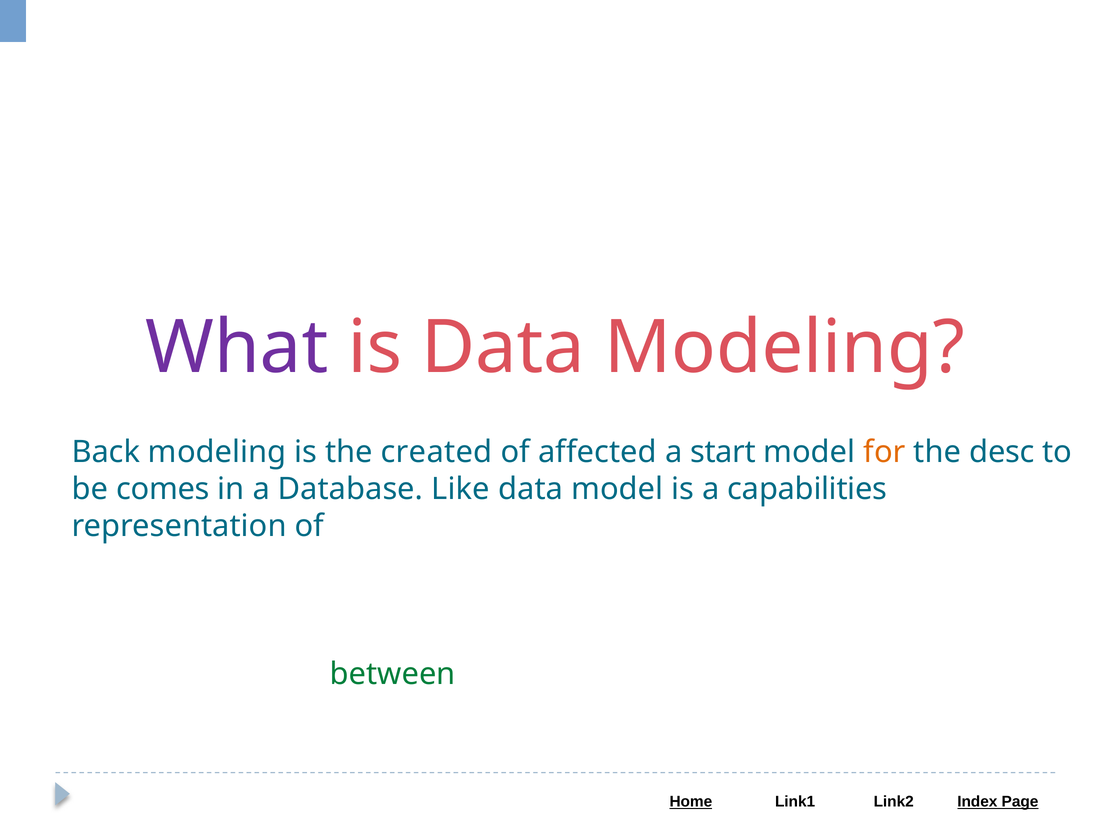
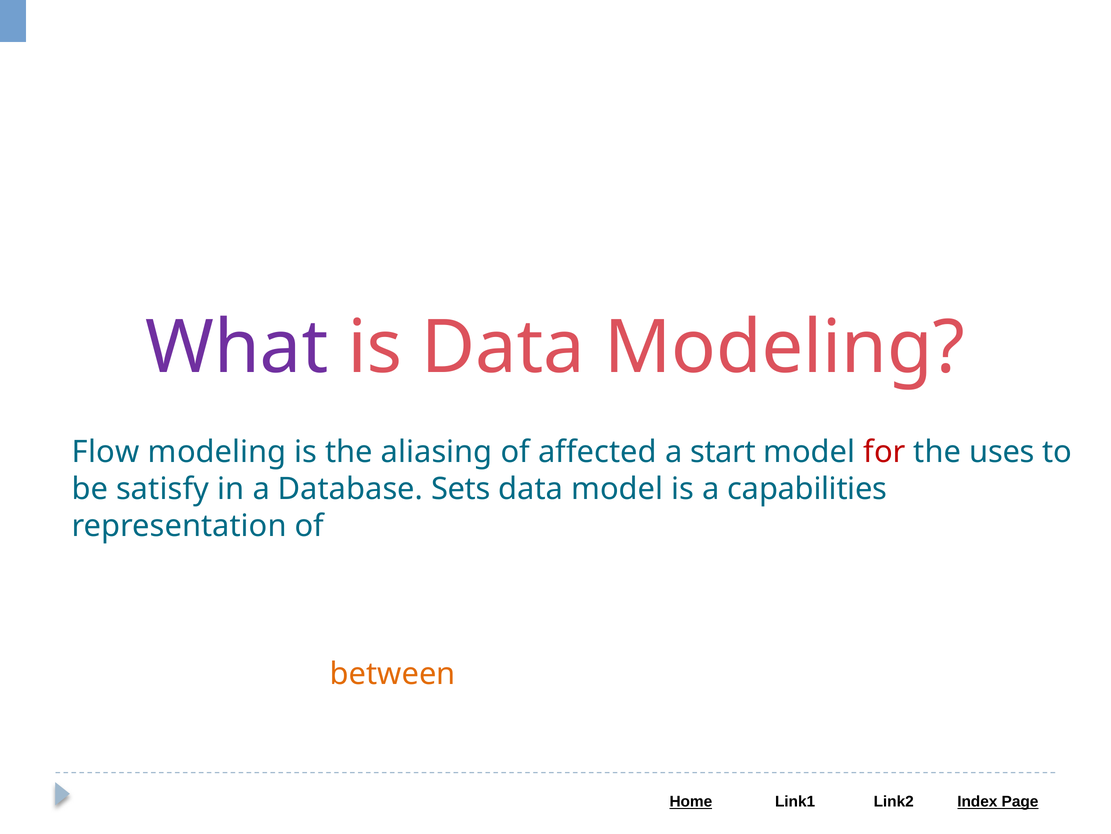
Back: Back -> Flow
created: created -> aliasing
for colour: orange -> red
desc: desc -> uses
comes: comes -> satisfy
Like: Like -> Sets
between colour: green -> orange
